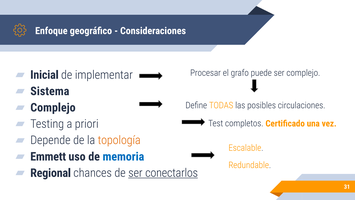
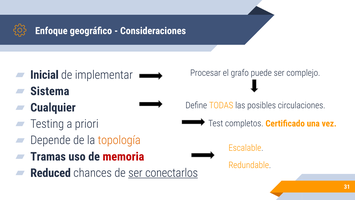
Complejo at (53, 107): Complejo -> Cualquier
Emmett: Emmett -> Tramas
memoria colour: blue -> red
Regional: Regional -> Reduced
